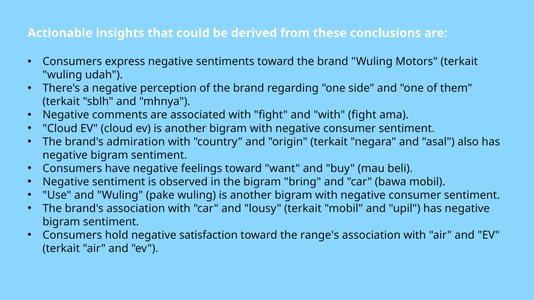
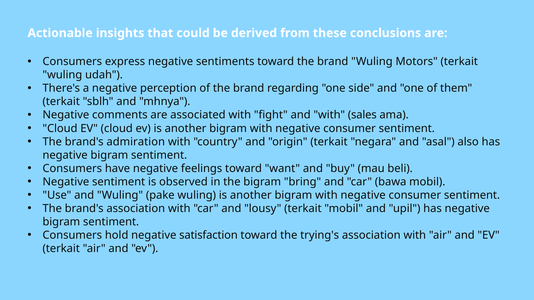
and with fight: fight -> sales
range's: range's -> trying's
